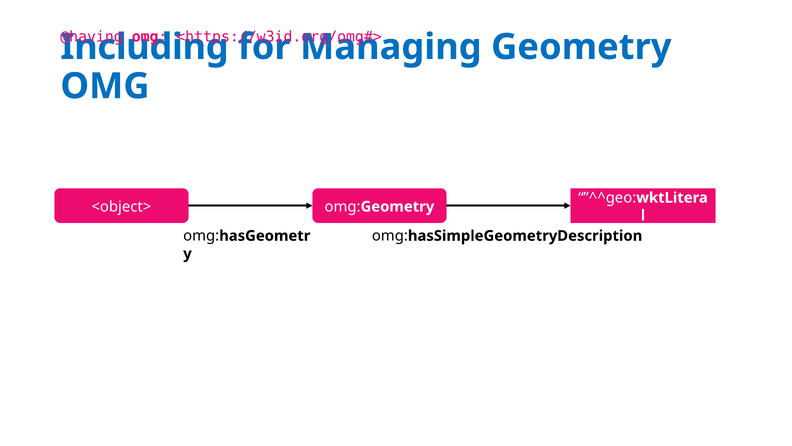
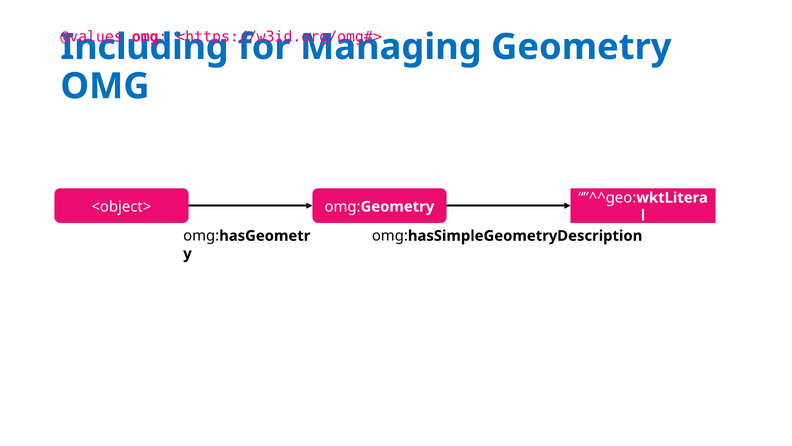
@having: @having -> @values
